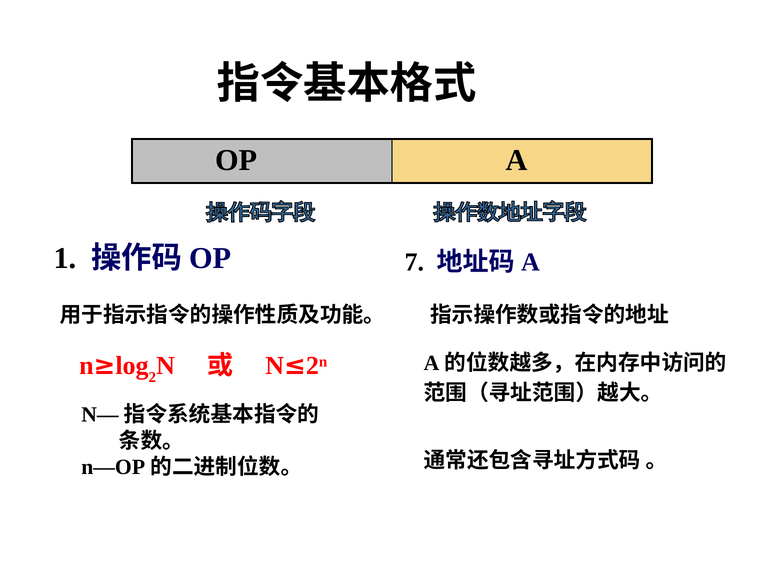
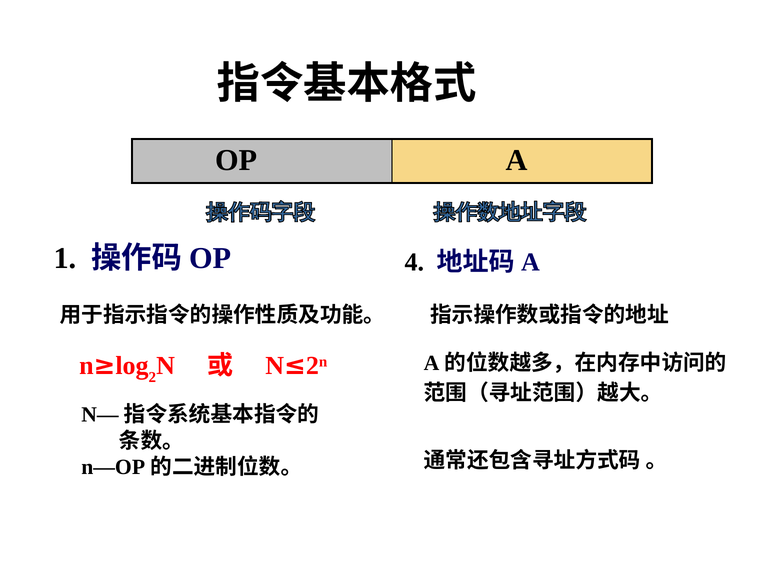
OP 7: 7 -> 4
